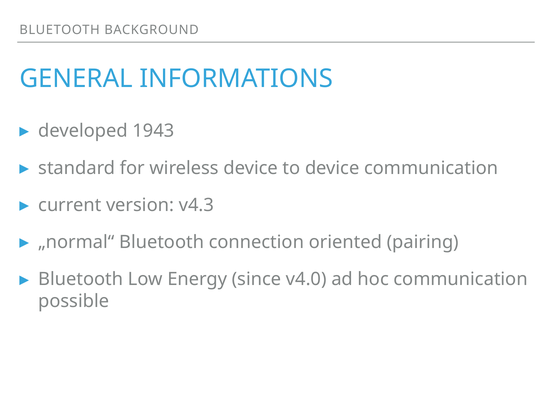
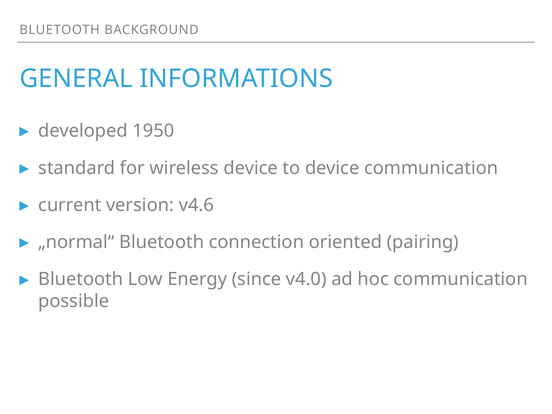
1943: 1943 -> 1950
v4.3: v4.3 -> v4.6
